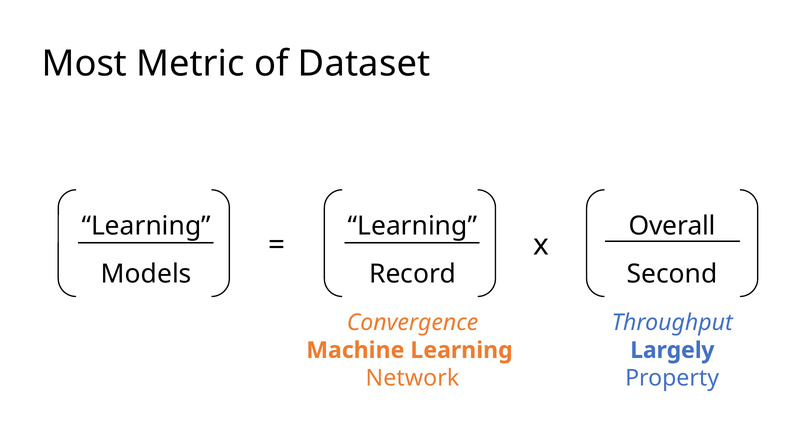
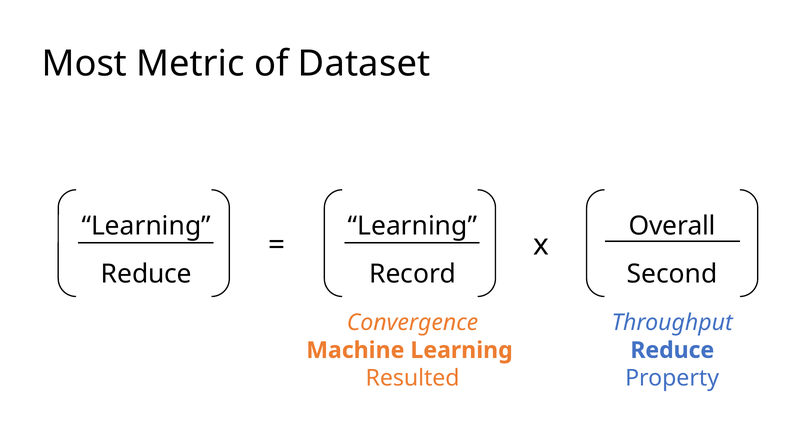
Models at (146, 274): Models -> Reduce
Largely at (672, 350): Largely -> Reduce
Network: Network -> Resulted
